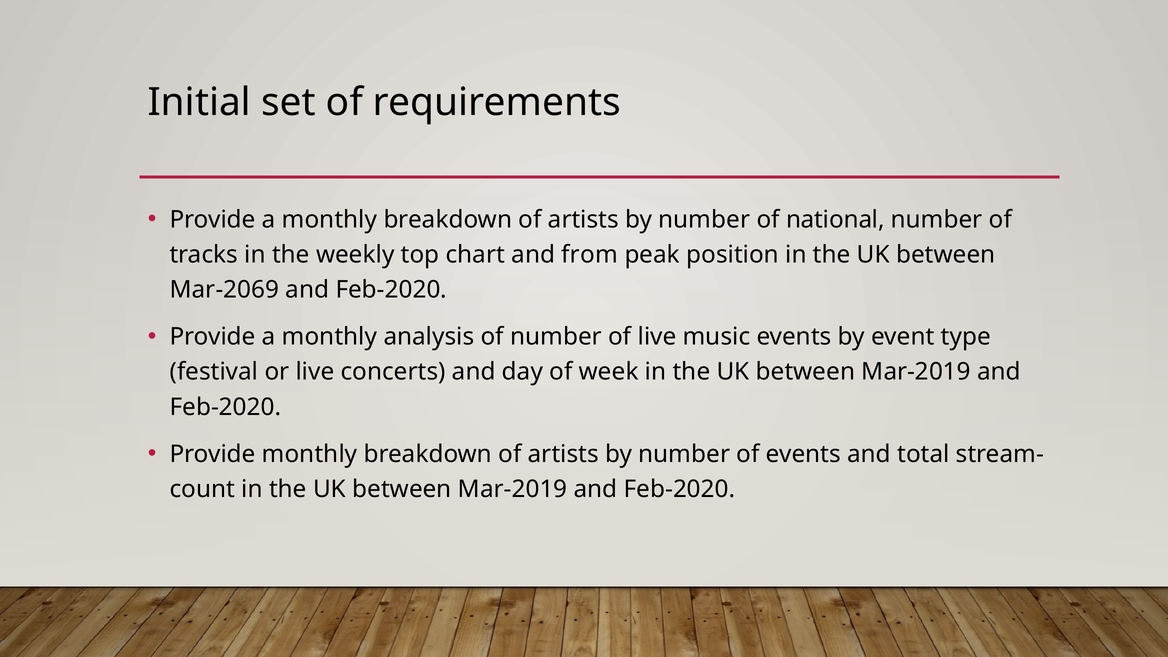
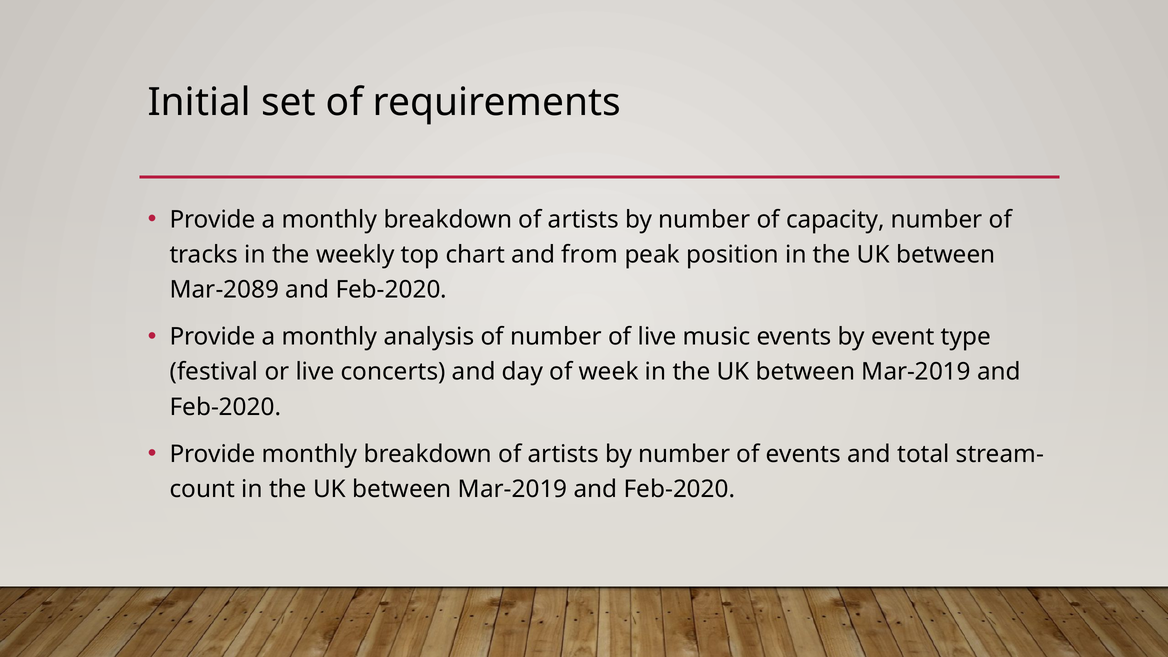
national: national -> capacity
Mar-2069: Mar-2069 -> Mar-2089
